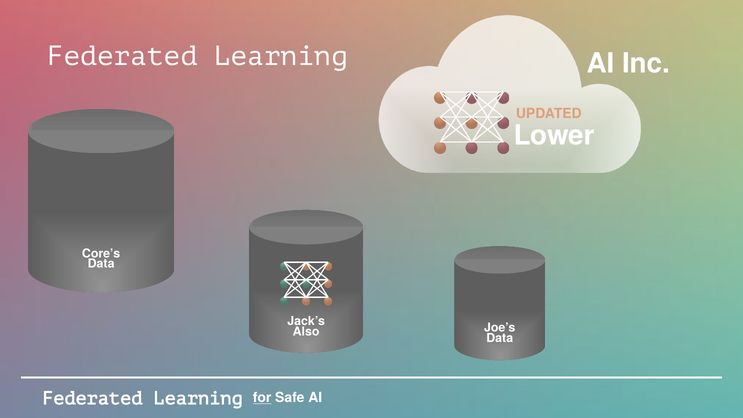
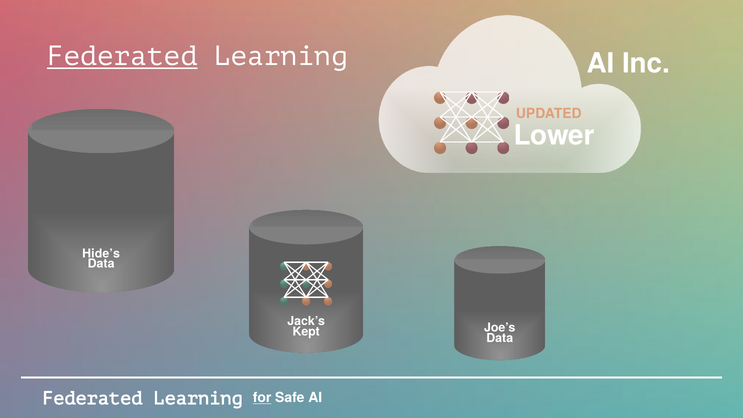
Federated at (122, 56) underline: none -> present
Core’s: Core’s -> Hide’s
Also: Also -> Kept
